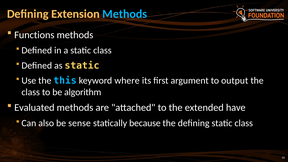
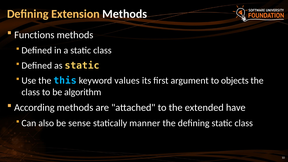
Methods at (125, 14) colour: light blue -> white
where: where -> values
output: output -> objects
Evaluated: Evaluated -> According
because: because -> manner
